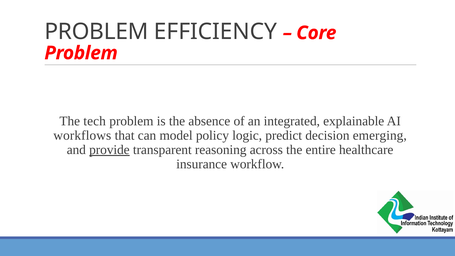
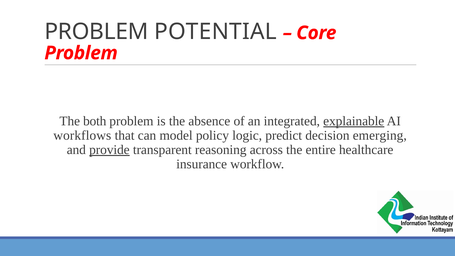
EFFICIENCY: EFFICIENCY -> POTENTIAL
tech: tech -> both
explainable underline: none -> present
